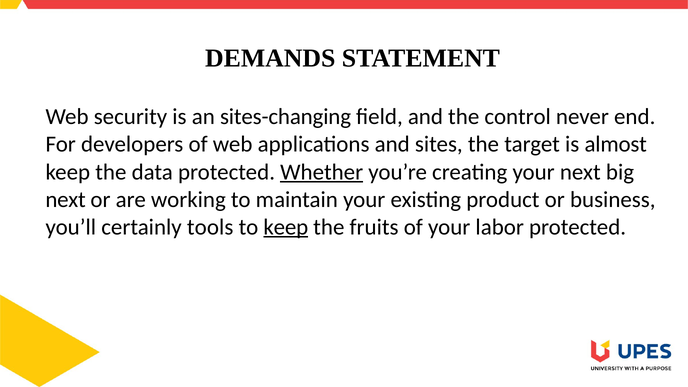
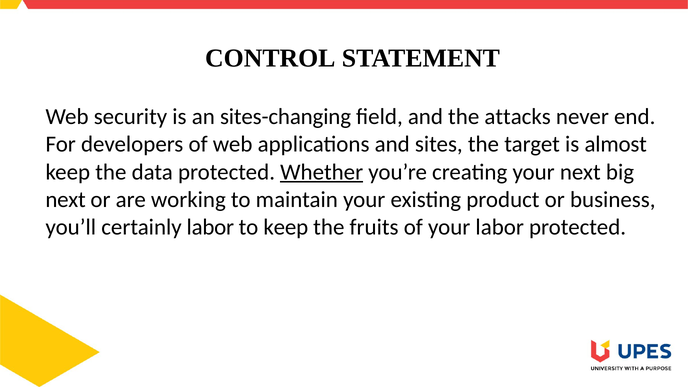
DEMANDS: DEMANDS -> CONTROL
control: control -> attacks
certainly tools: tools -> labor
keep at (286, 227) underline: present -> none
